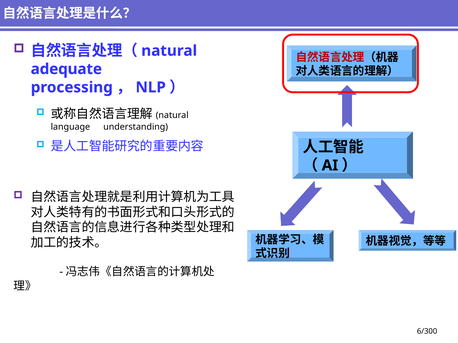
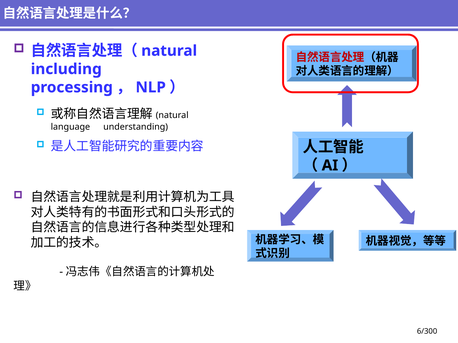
adequate: adequate -> including
